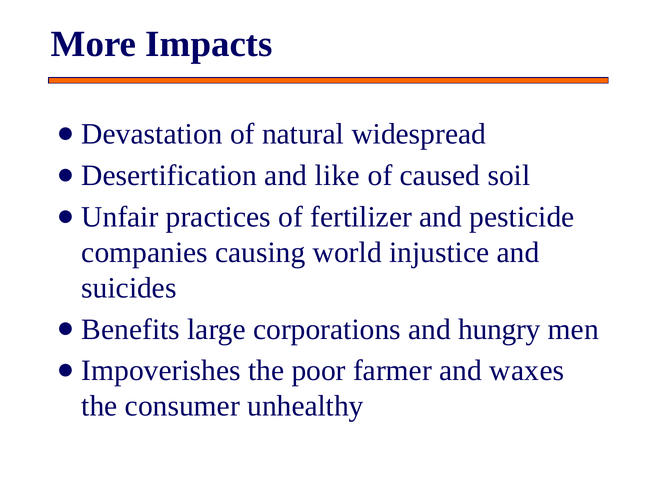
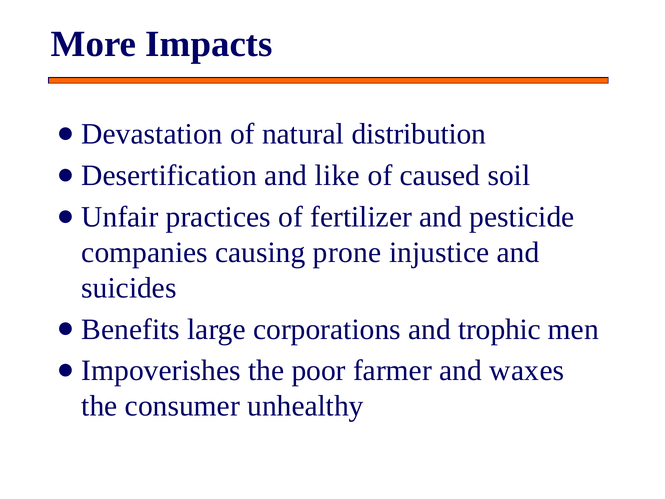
widespread: widespread -> distribution
world: world -> prone
hungry: hungry -> trophic
